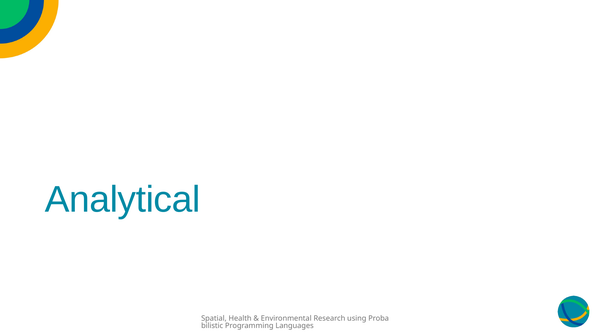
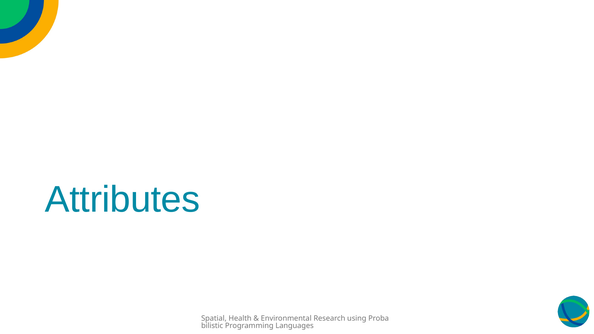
Analytical: Analytical -> Attributes
